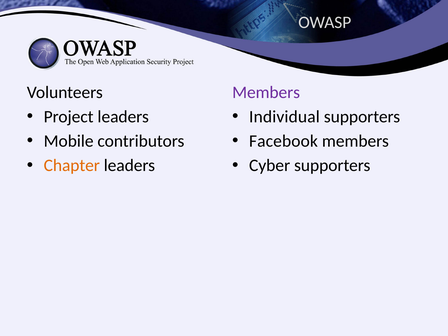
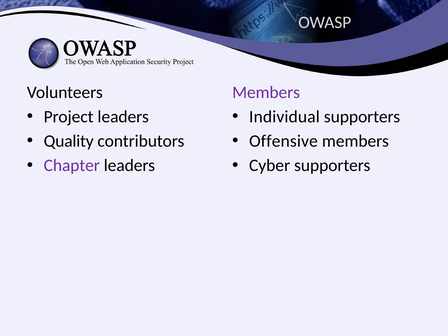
Mobile: Mobile -> Quality
Facebook: Facebook -> Offensive
Chapter colour: orange -> purple
